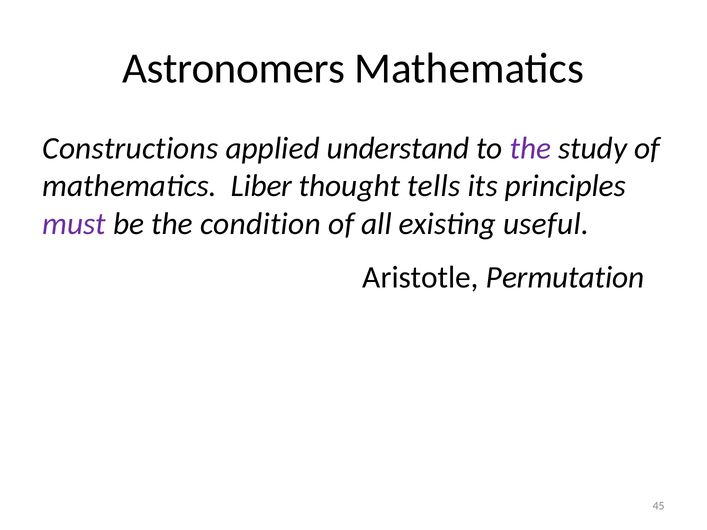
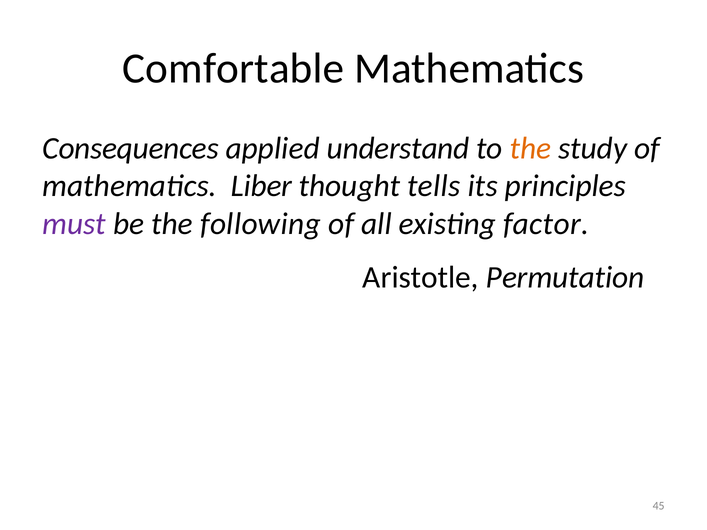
Astronomers: Astronomers -> Comfortable
Constructions: Constructions -> Consequences
the at (530, 148) colour: purple -> orange
condition: condition -> following
useful: useful -> factor
